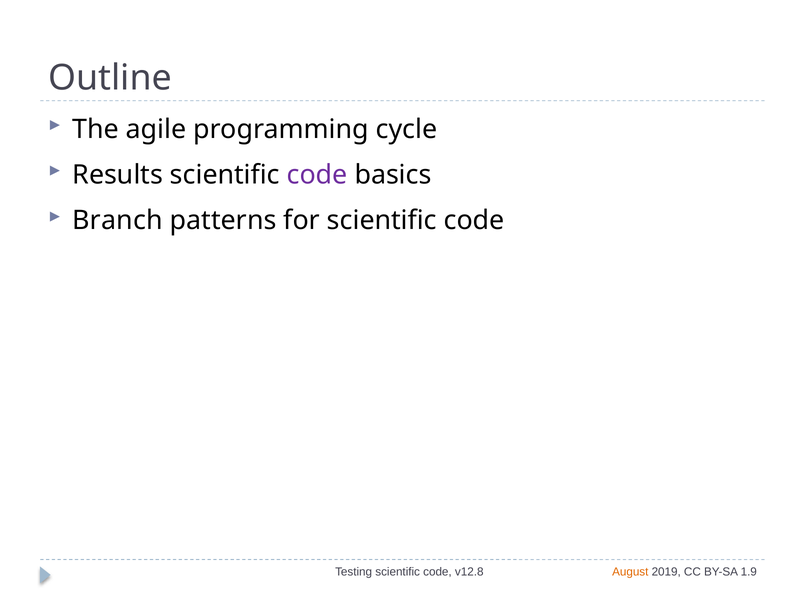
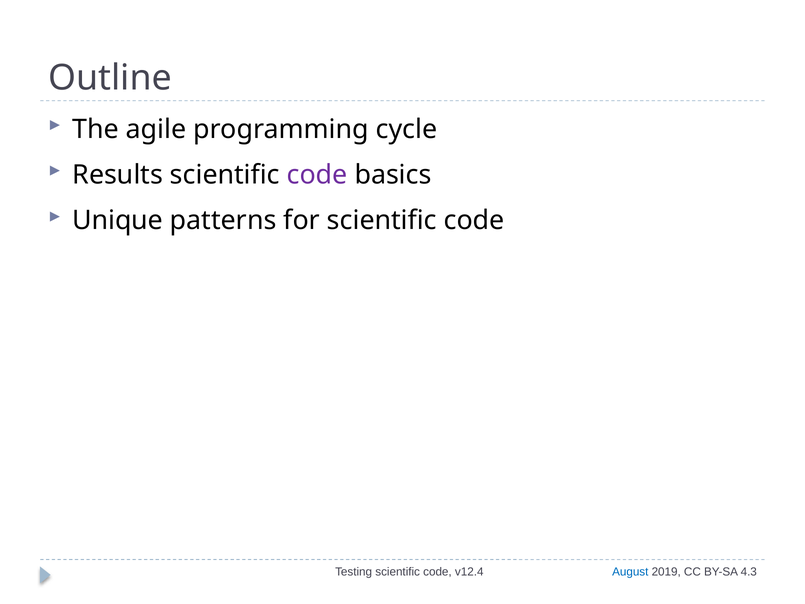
Branch: Branch -> Unique
v12.8: v12.8 -> v12.4
August colour: orange -> blue
1.9: 1.9 -> 4.3
